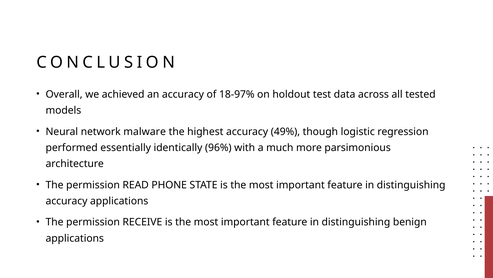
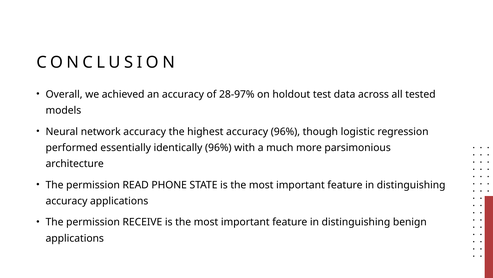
18-97%: 18-97% -> 28-97%
network malware: malware -> accuracy
accuracy 49%: 49% -> 96%
